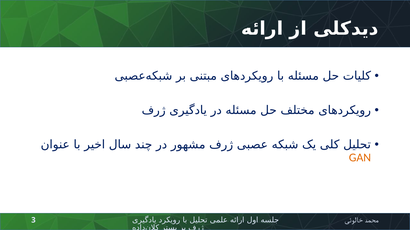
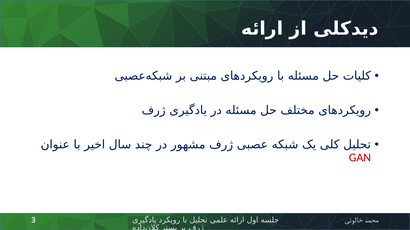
GAN colour: orange -> red
